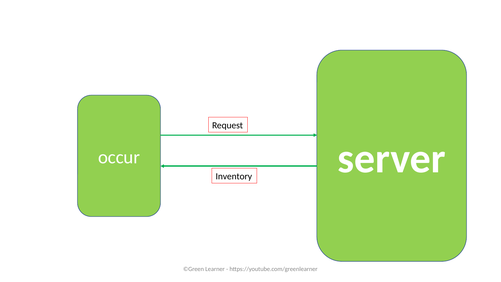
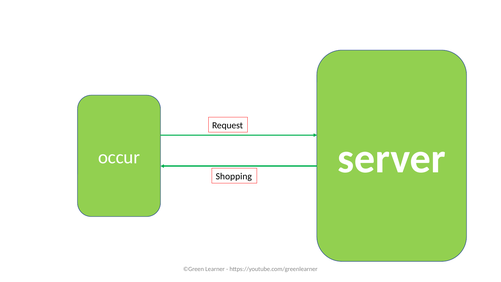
Inventory: Inventory -> Shopping
